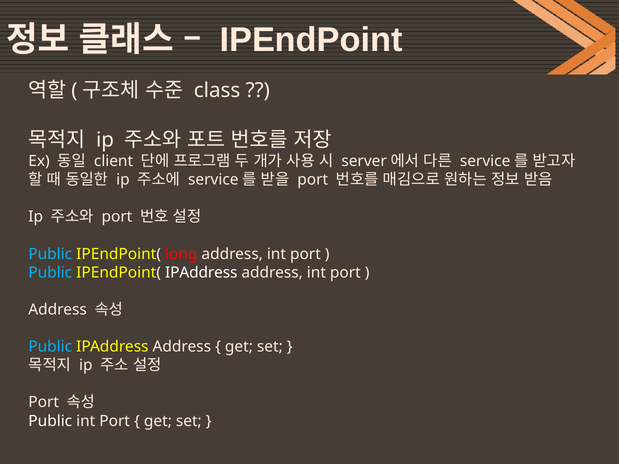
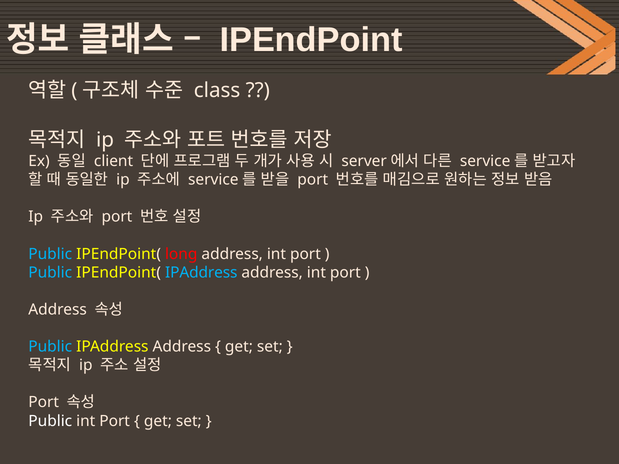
IPAddress at (201, 273) colour: white -> light blue
